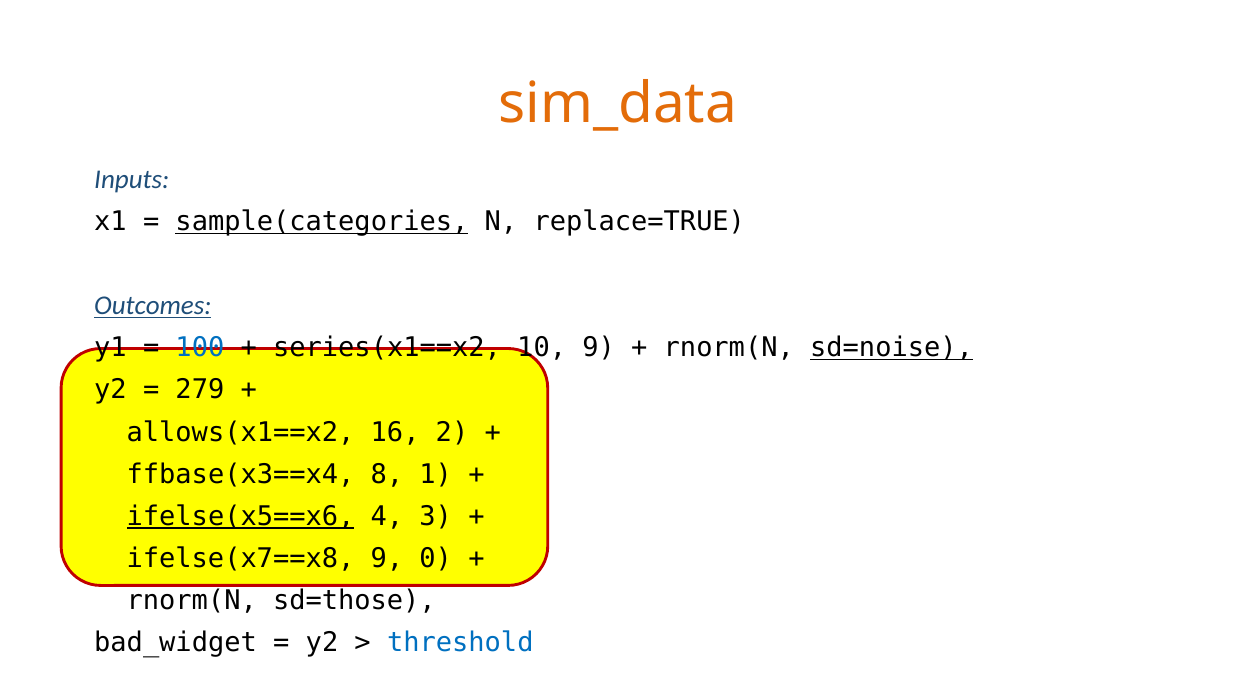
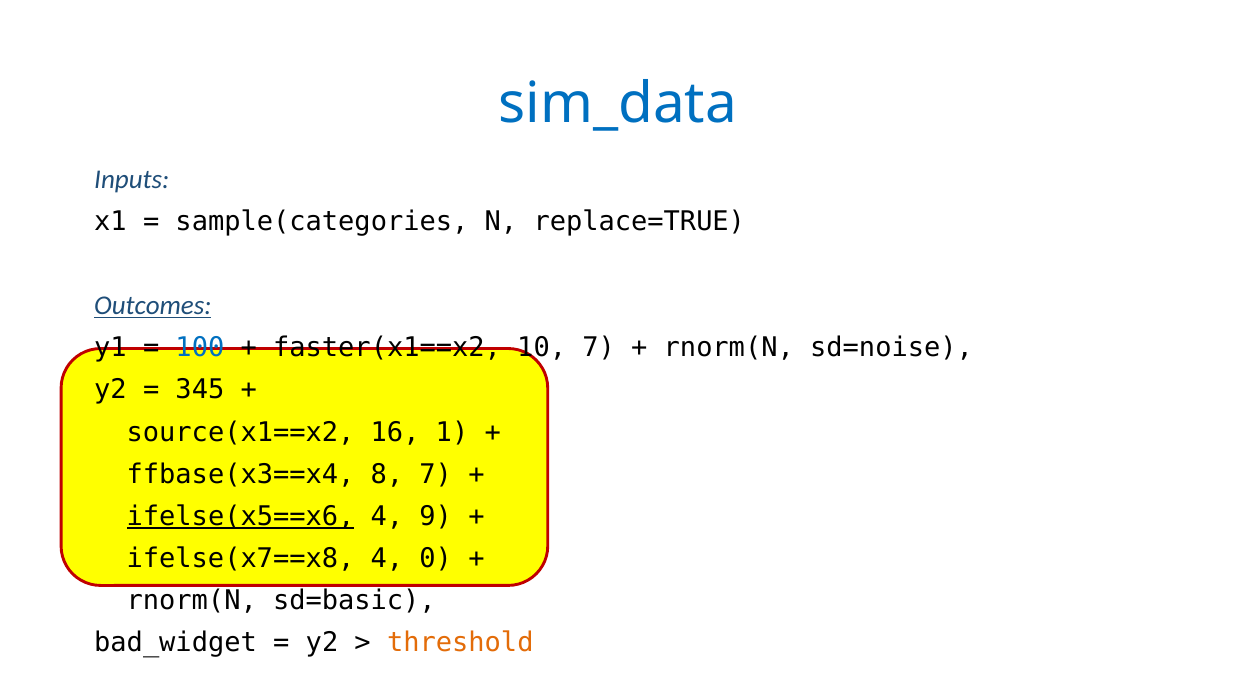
sim_data colour: orange -> blue
sample(categories underline: present -> none
series(x1==x2: series(x1==x2 -> faster(x1==x2
10 9: 9 -> 7
sd=noise underline: present -> none
279: 279 -> 345
allows(x1==x2: allows(x1==x2 -> source(x1==x2
2: 2 -> 1
8 1: 1 -> 7
3: 3 -> 9
ifelse(x7==x8 9: 9 -> 4
sd=those: sd=those -> sd=basic
threshold colour: blue -> orange
